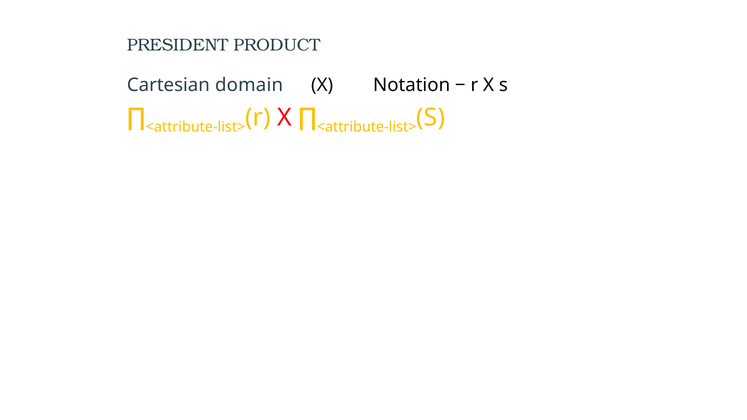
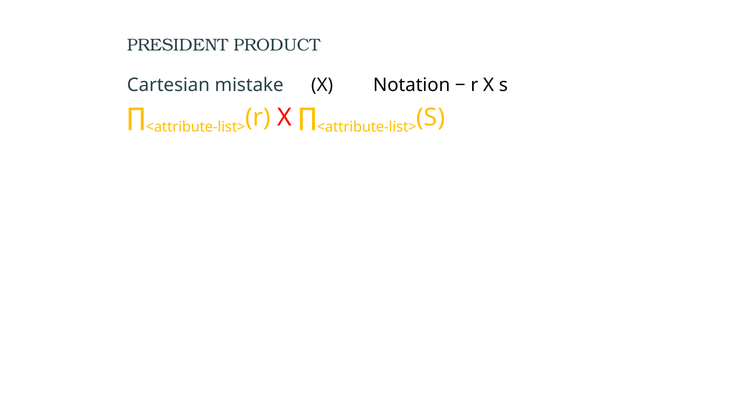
domain: domain -> mistake
